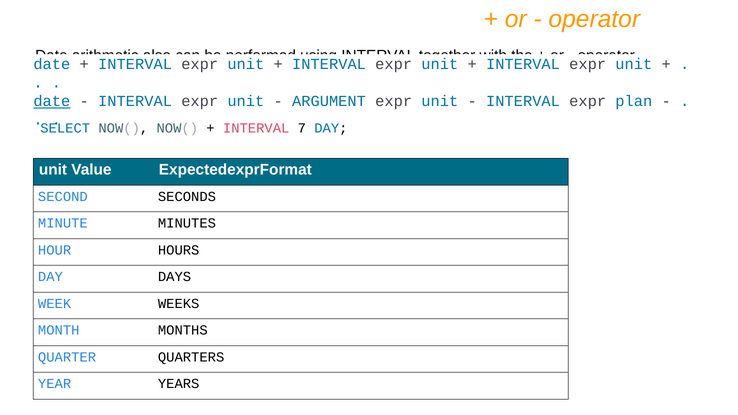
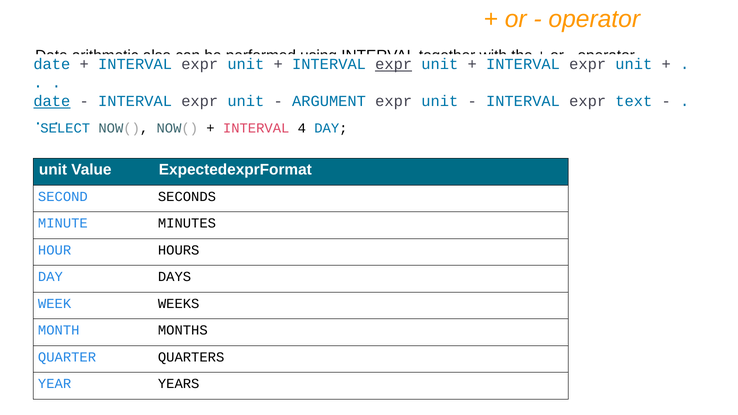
expr at (394, 64) underline: none -> present
plan: plan -> text
7: 7 -> 4
